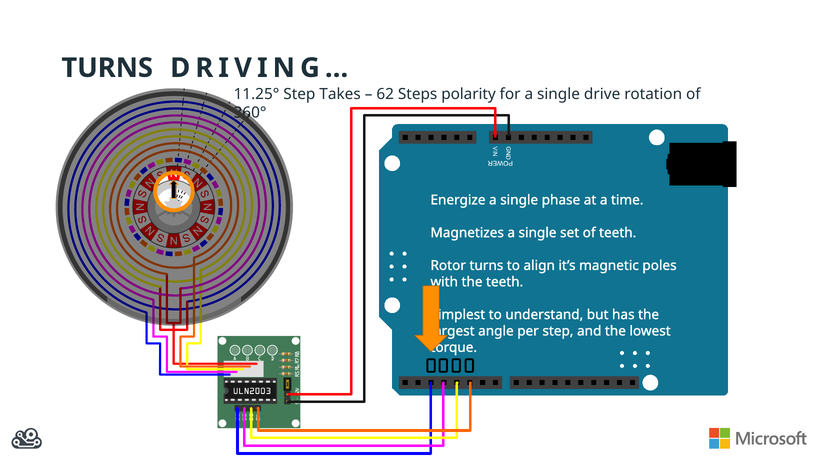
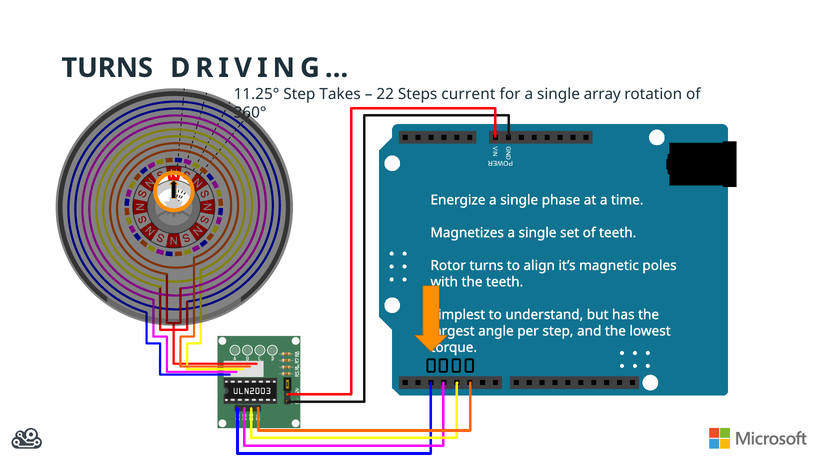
62: 62 -> 22
polarity: polarity -> current
drive: drive -> array
